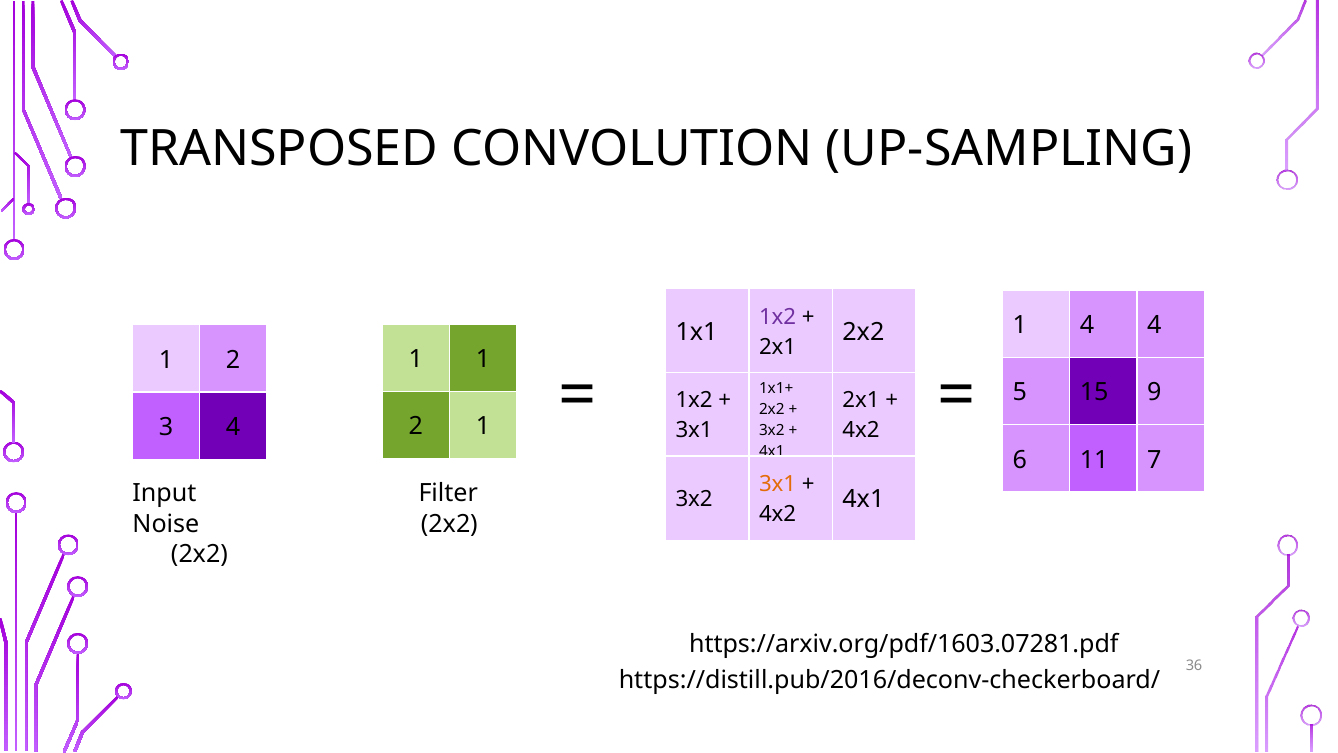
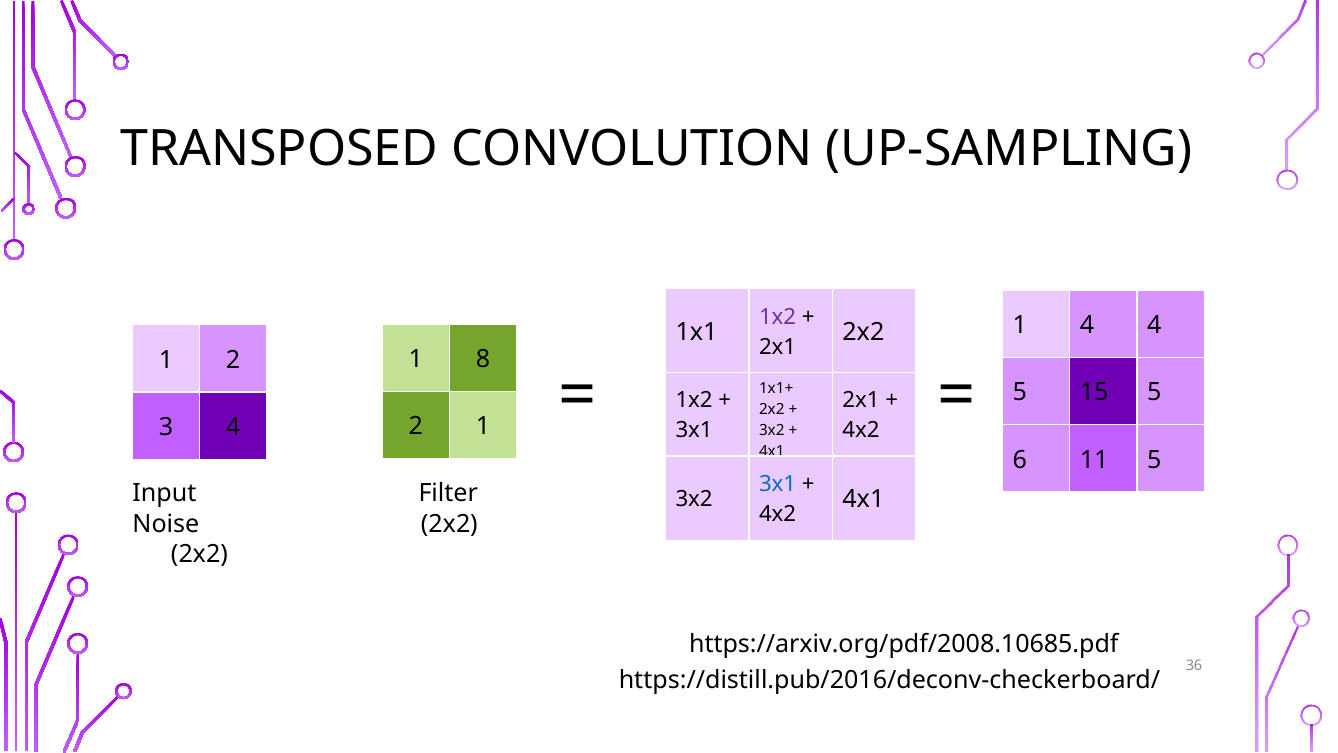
1 1: 1 -> 8
15 9: 9 -> 5
11 7: 7 -> 5
3x1 at (778, 484) colour: orange -> blue
https://arxiv.org/pdf/1603.07281.pdf: https://arxiv.org/pdf/1603.07281.pdf -> https://arxiv.org/pdf/2008.10685.pdf
